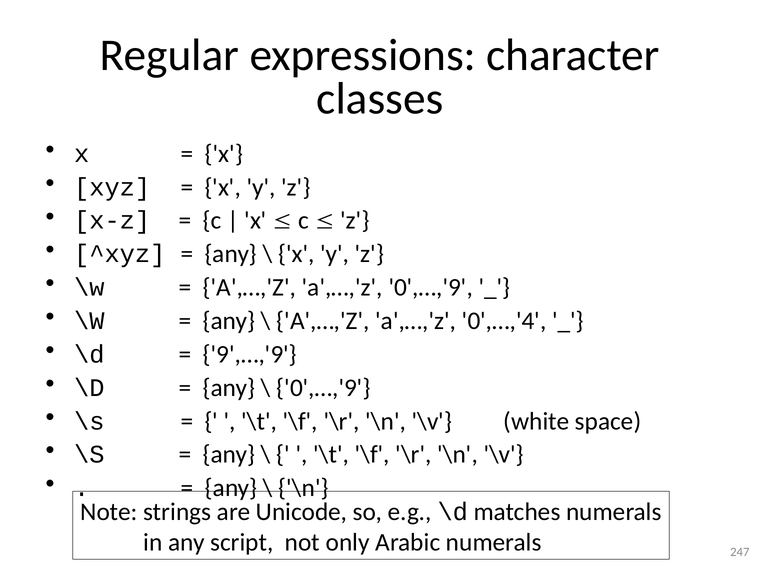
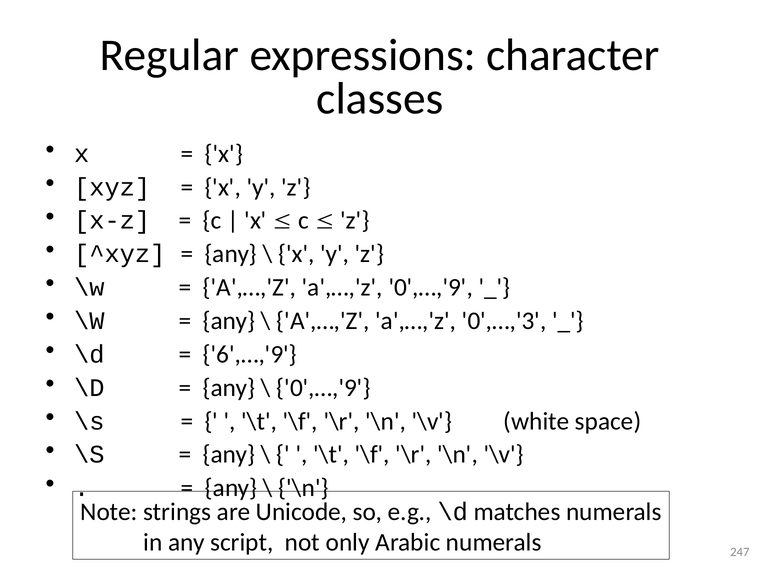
0',…,'4: 0',…,'4 -> 0',…,'3
9',…,'9: 9',…,'9 -> 6',…,'9
